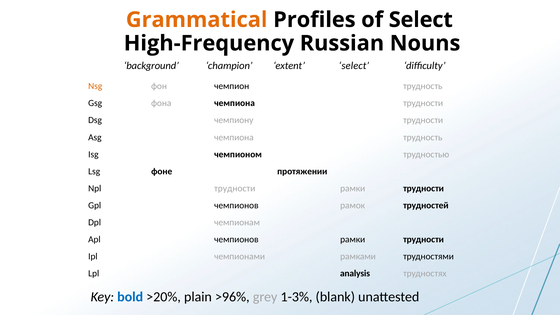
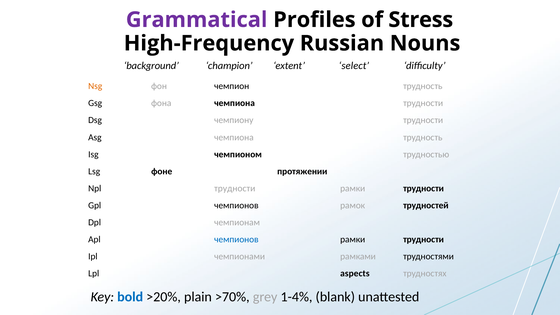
Grammatical colour: orange -> purple
of Select: Select -> Stress
чемпионов at (236, 239) colour: black -> blue
analysis: analysis -> aspects
>96%: >96% -> >70%
1-3%: 1-3% -> 1-4%
